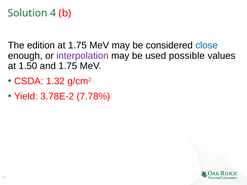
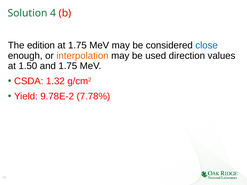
interpolation colour: purple -> orange
possible: possible -> direction
3.78E‐2: 3.78E‐2 -> 9.78E‐2
